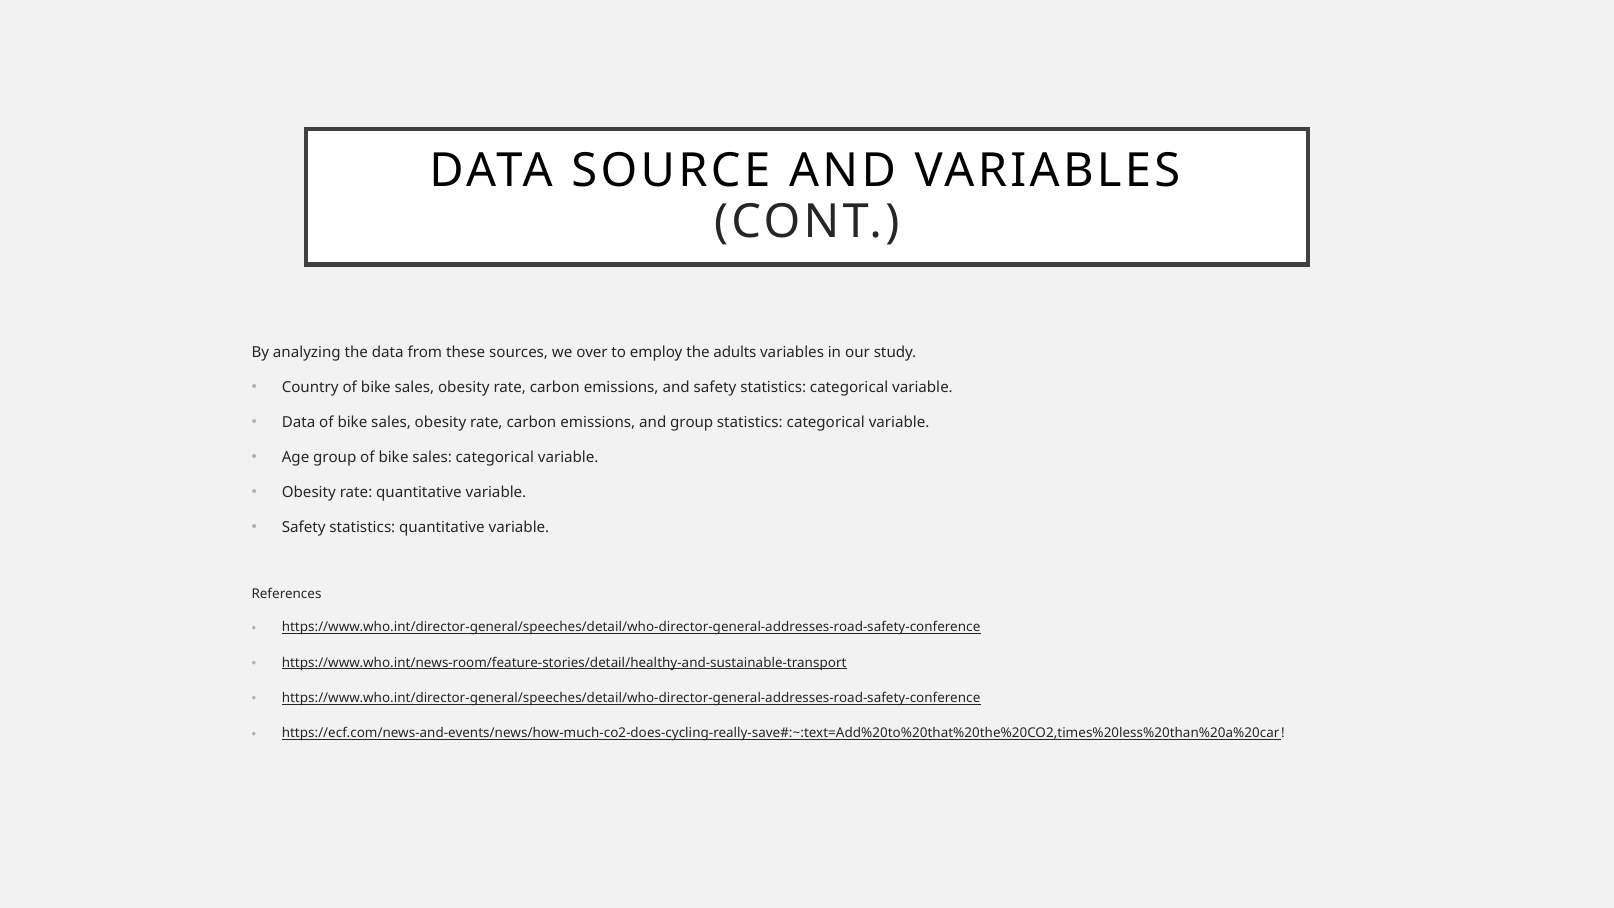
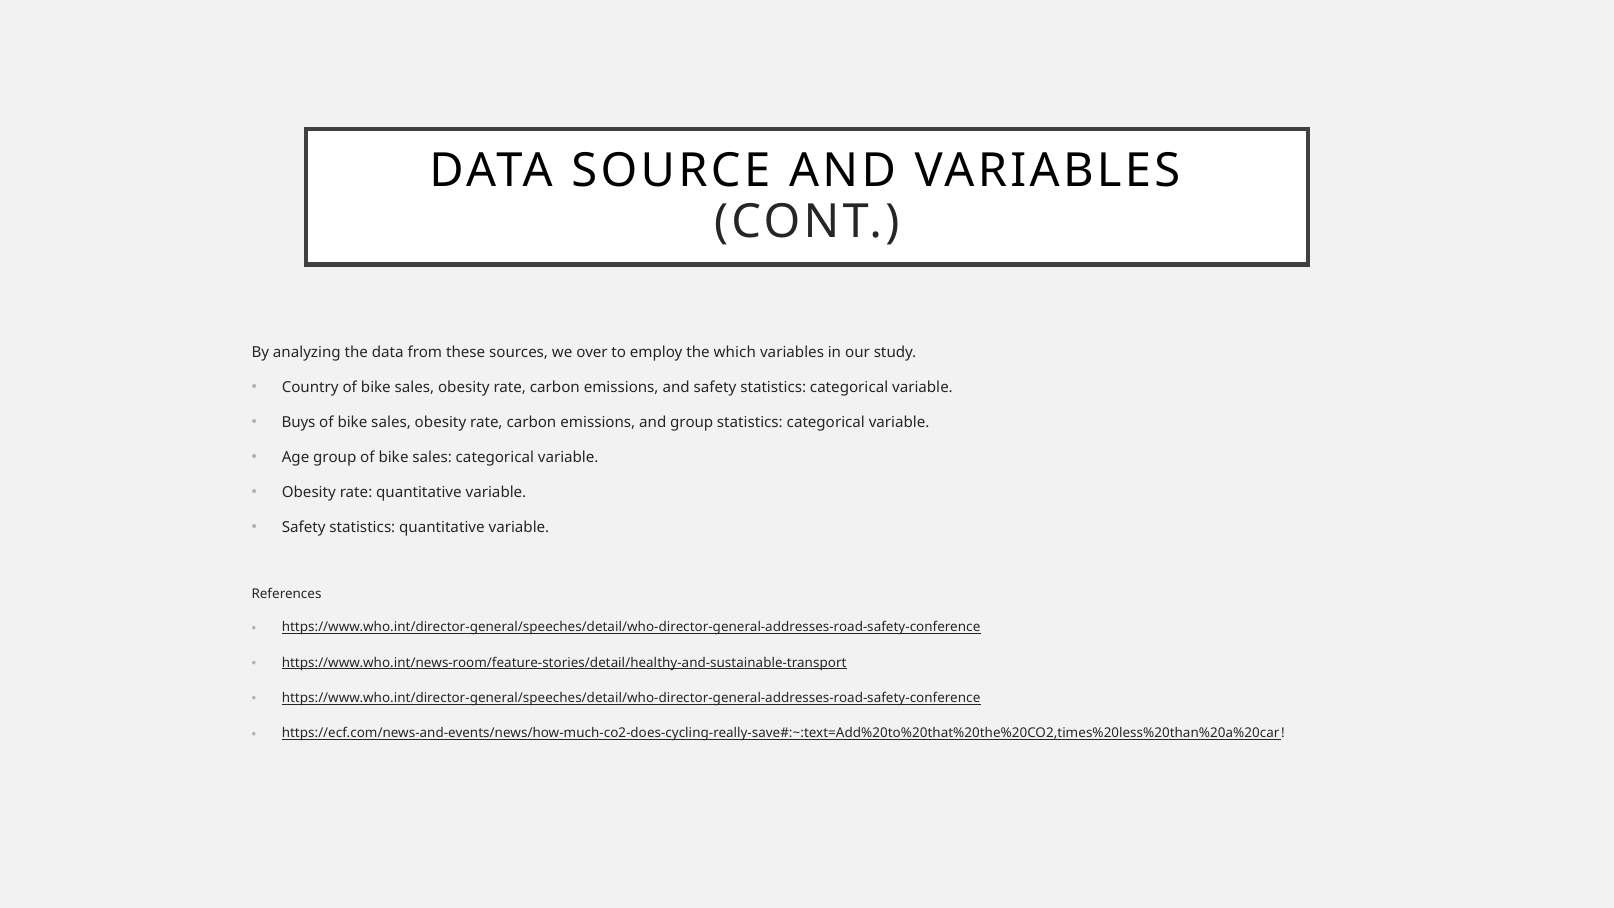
adults: adults -> which
Data at (299, 422): Data -> Buys
